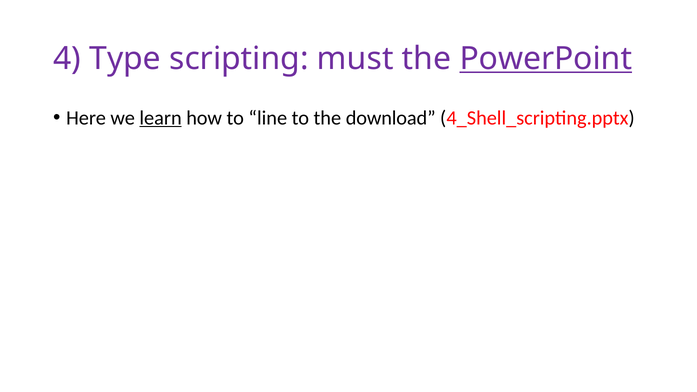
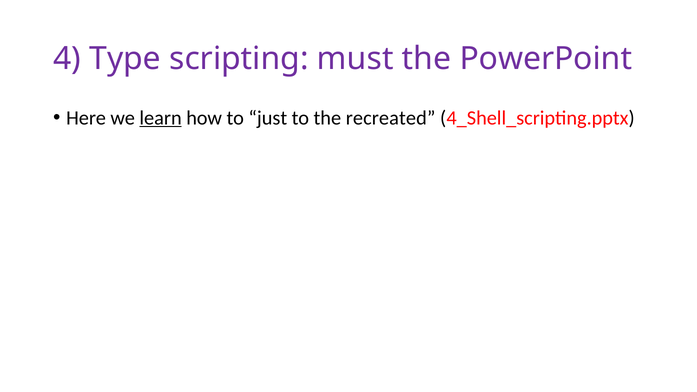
PowerPoint underline: present -> none
line: line -> just
download: download -> recreated
